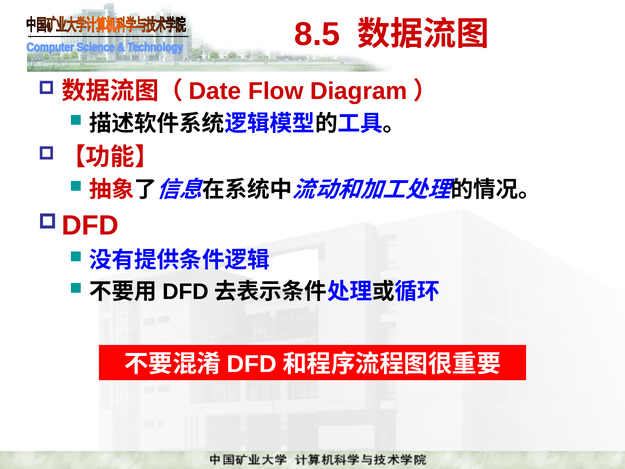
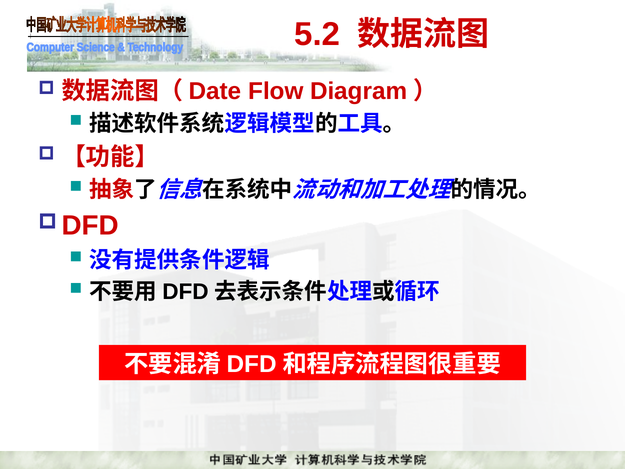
8.5: 8.5 -> 5.2
